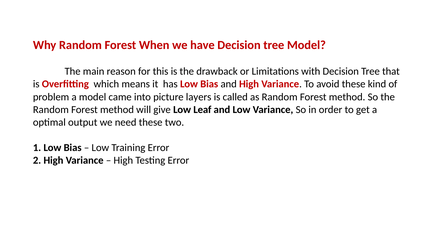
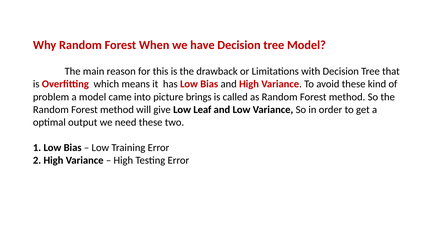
layers: layers -> brings
